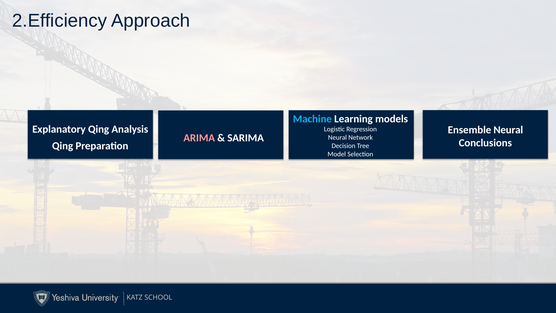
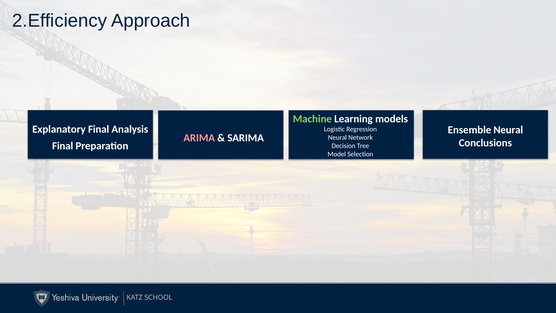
Machine colour: light blue -> light green
Explanatory Qing: Qing -> Final
Qing at (63, 146): Qing -> Final
